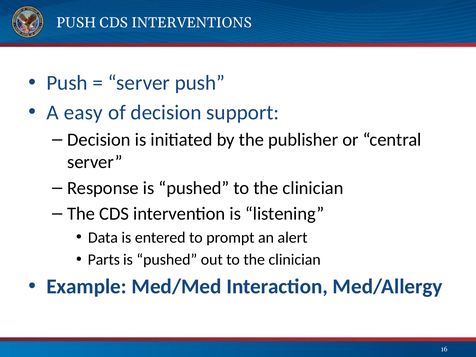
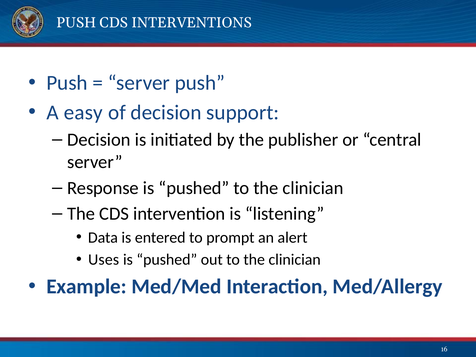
Parts: Parts -> Uses
